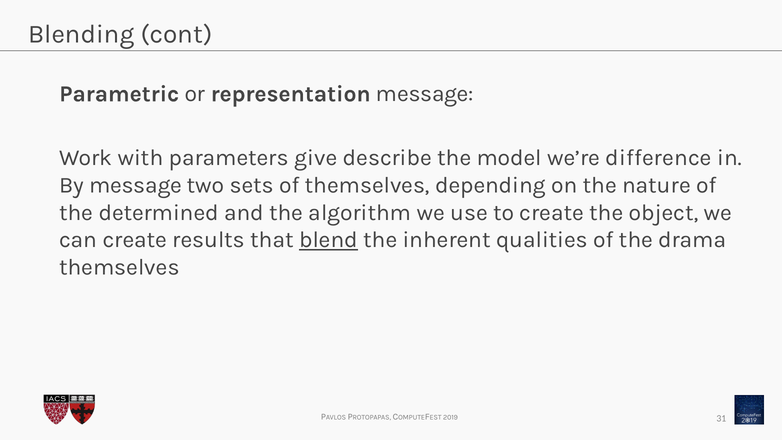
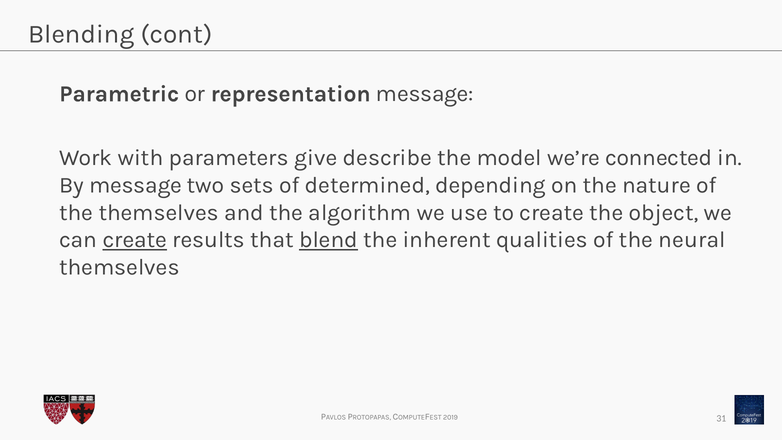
difference: difference -> connected
of themselves: themselves -> determined
the determined: determined -> themselves
create at (135, 240) underline: none -> present
drama: drama -> neural
